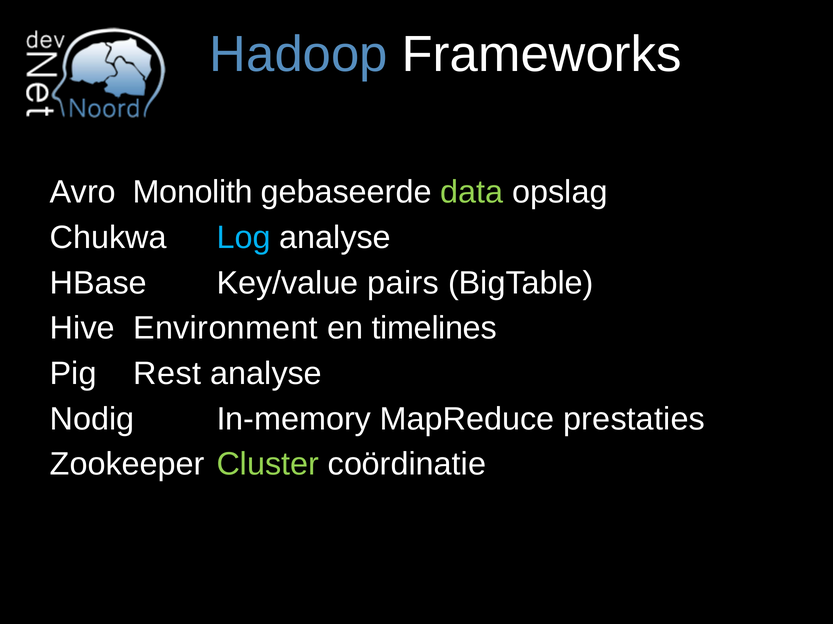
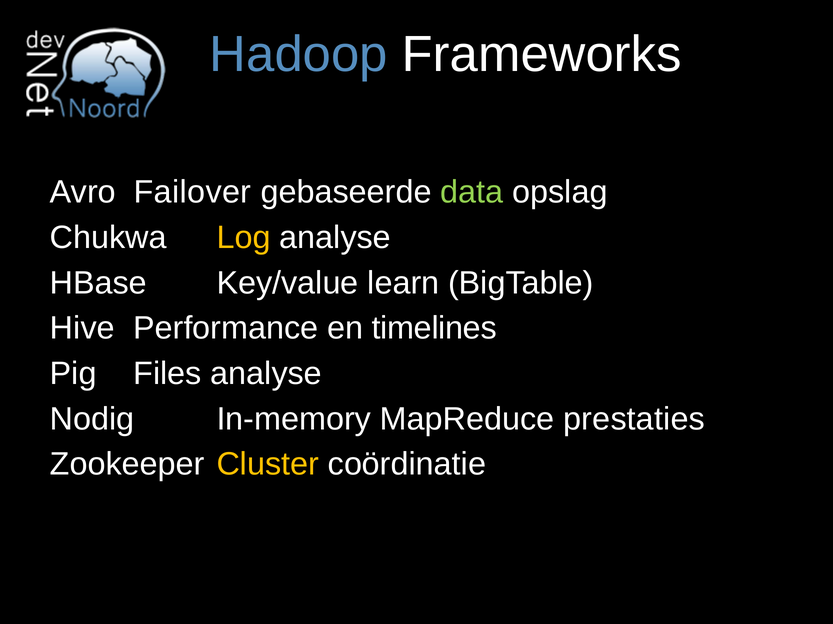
Monolith: Monolith -> Failover
Log colour: light blue -> yellow
pairs: pairs -> learn
Environment: Environment -> Performance
Rest: Rest -> Files
Cluster colour: light green -> yellow
